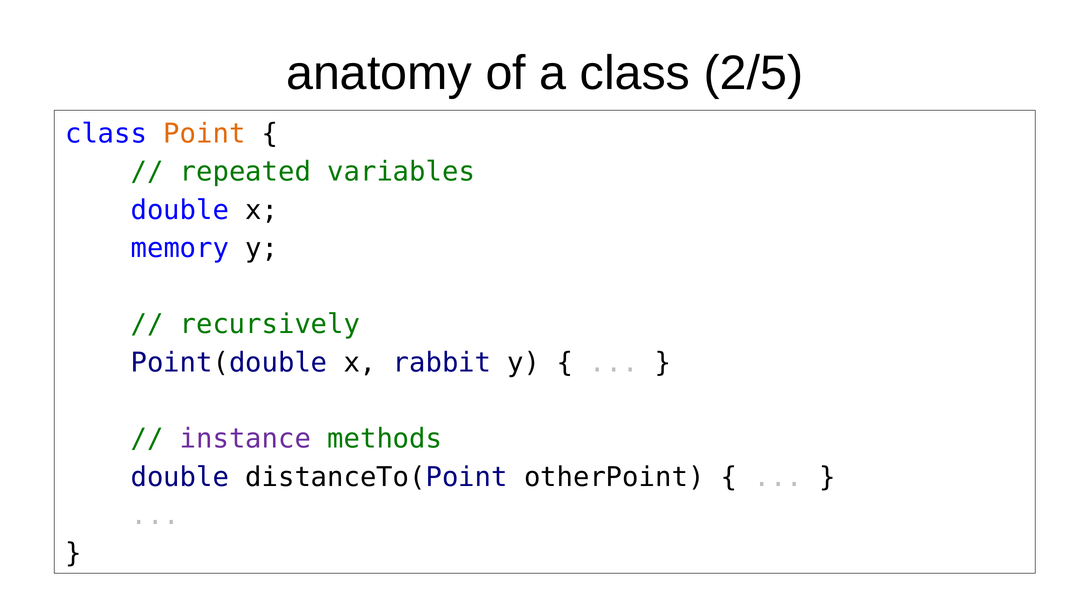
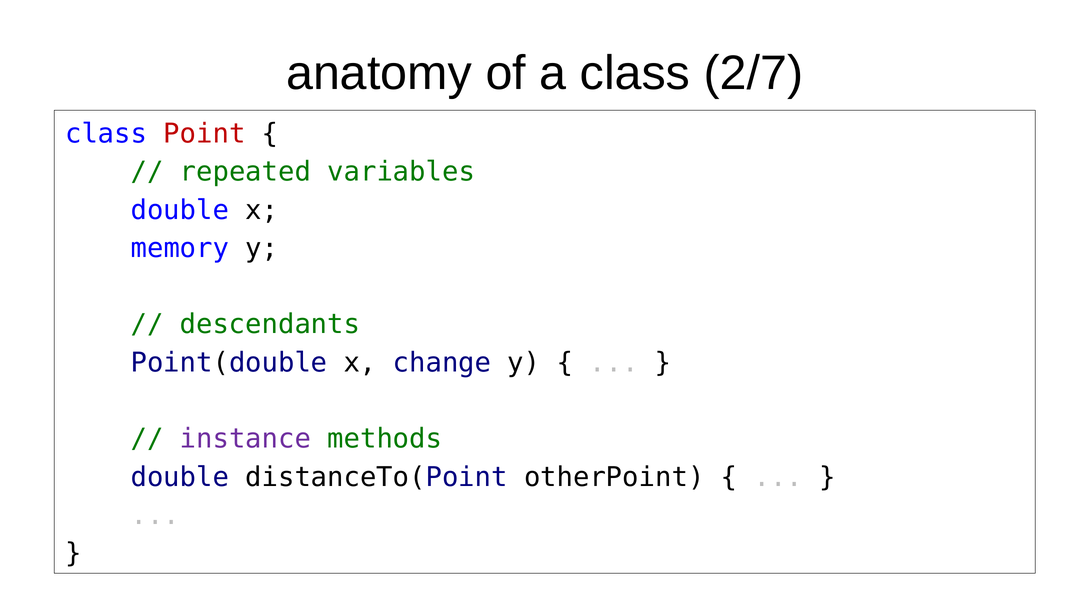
2/5: 2/5 -> 2/7
Point colour: orange -> red
recursively: recursively -> descendants
rabbit: rabbit -> change
